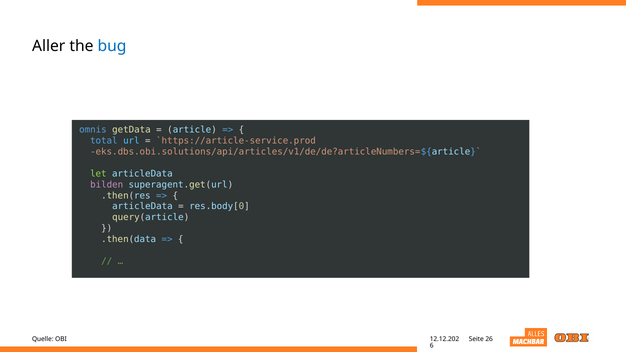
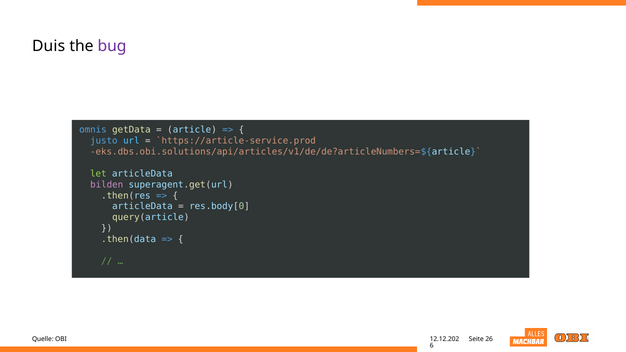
Aller: Aller -> Duis
bug colour: blue -> purple
total: total -> justo
